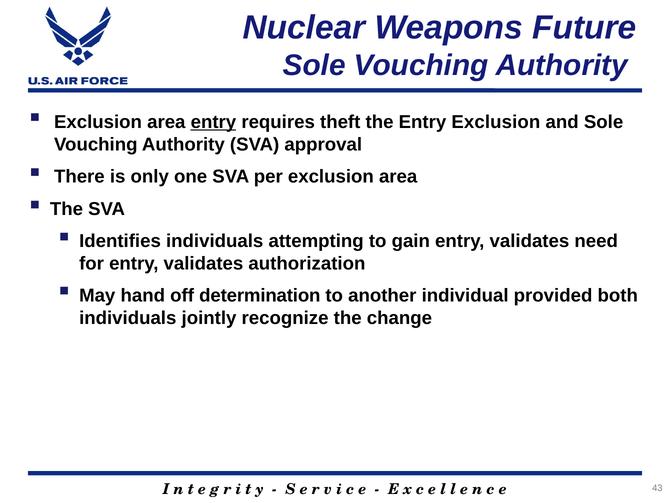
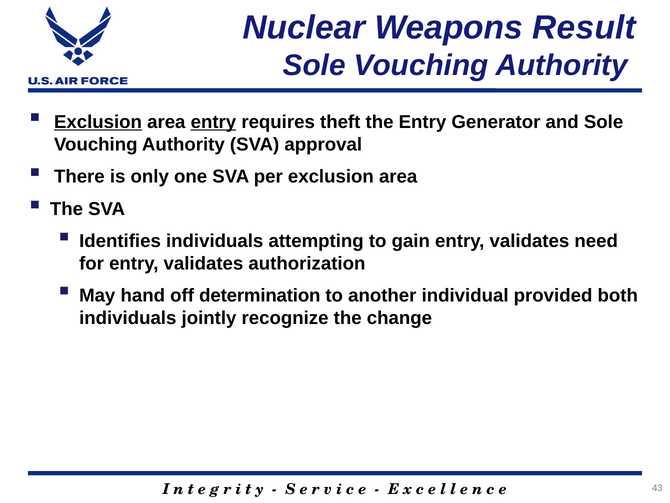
Future: Future -> Result
Exclusion at (98, 122) underline: none -> present
Entry Exclusion: Exclusion -> Generator
